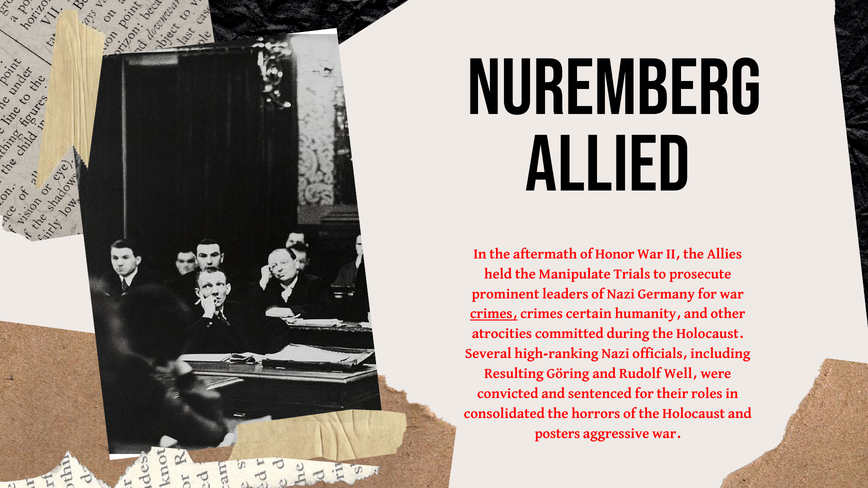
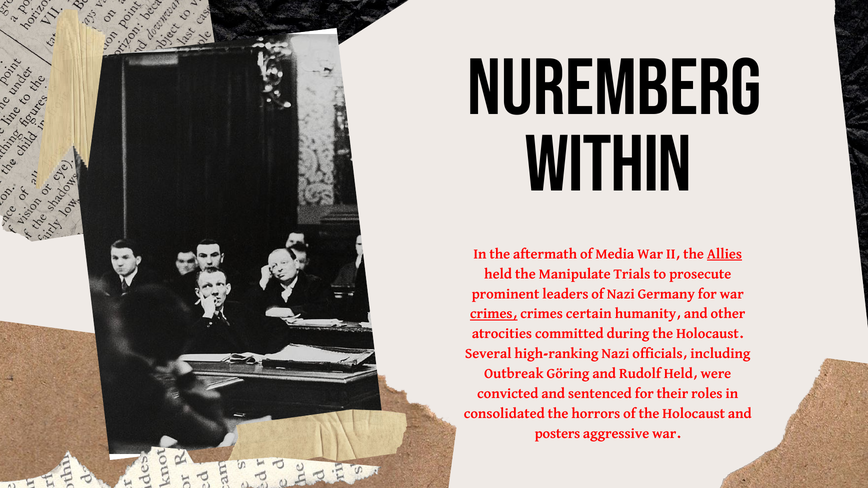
Allied: Allied -> Within
Honor: Honor -> Media
Allies underline: none -> present
Resulting: Resulting -> Outbreak
Rudolf Well: Well -> Held
